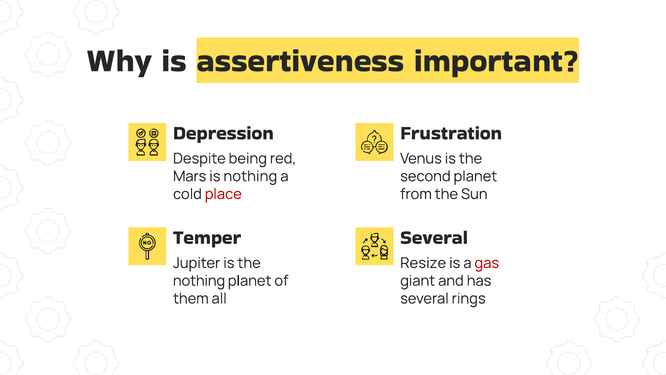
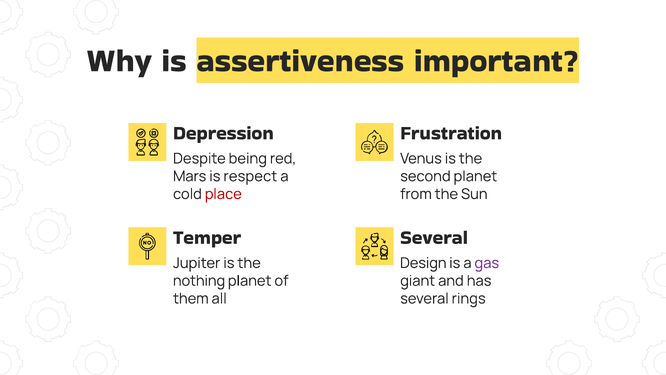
is nothing: nothing -> respect
Resize: Resize -> Design
gas colour: red -> purple
